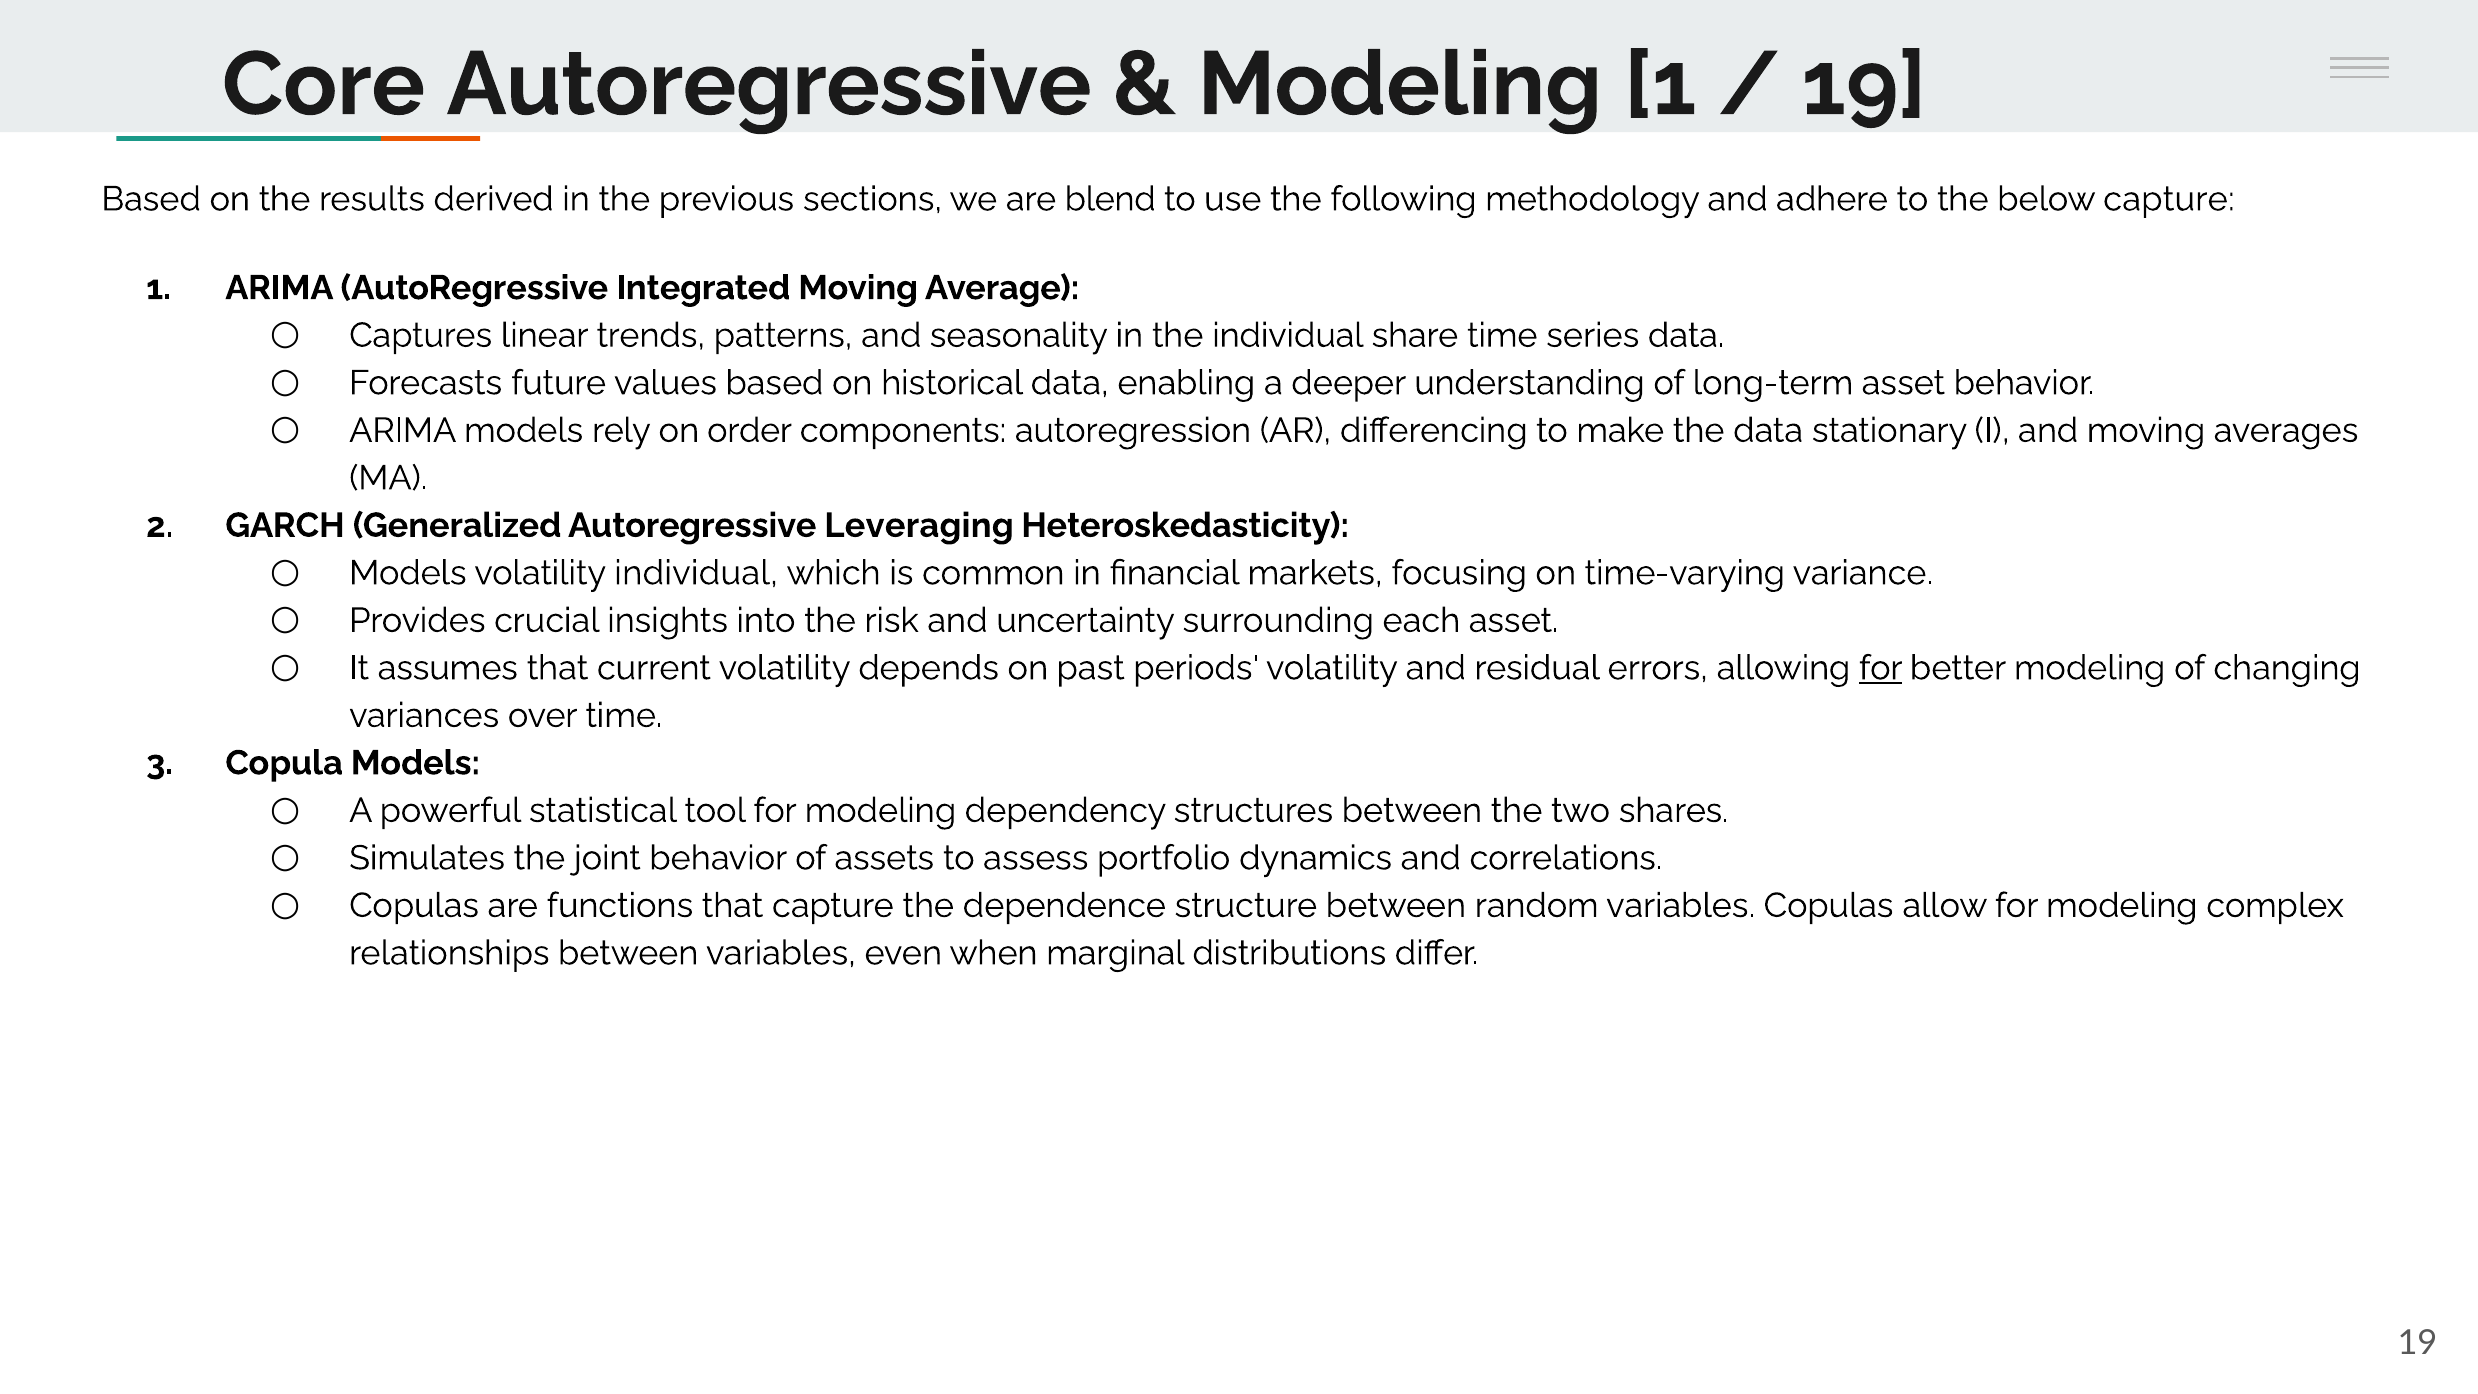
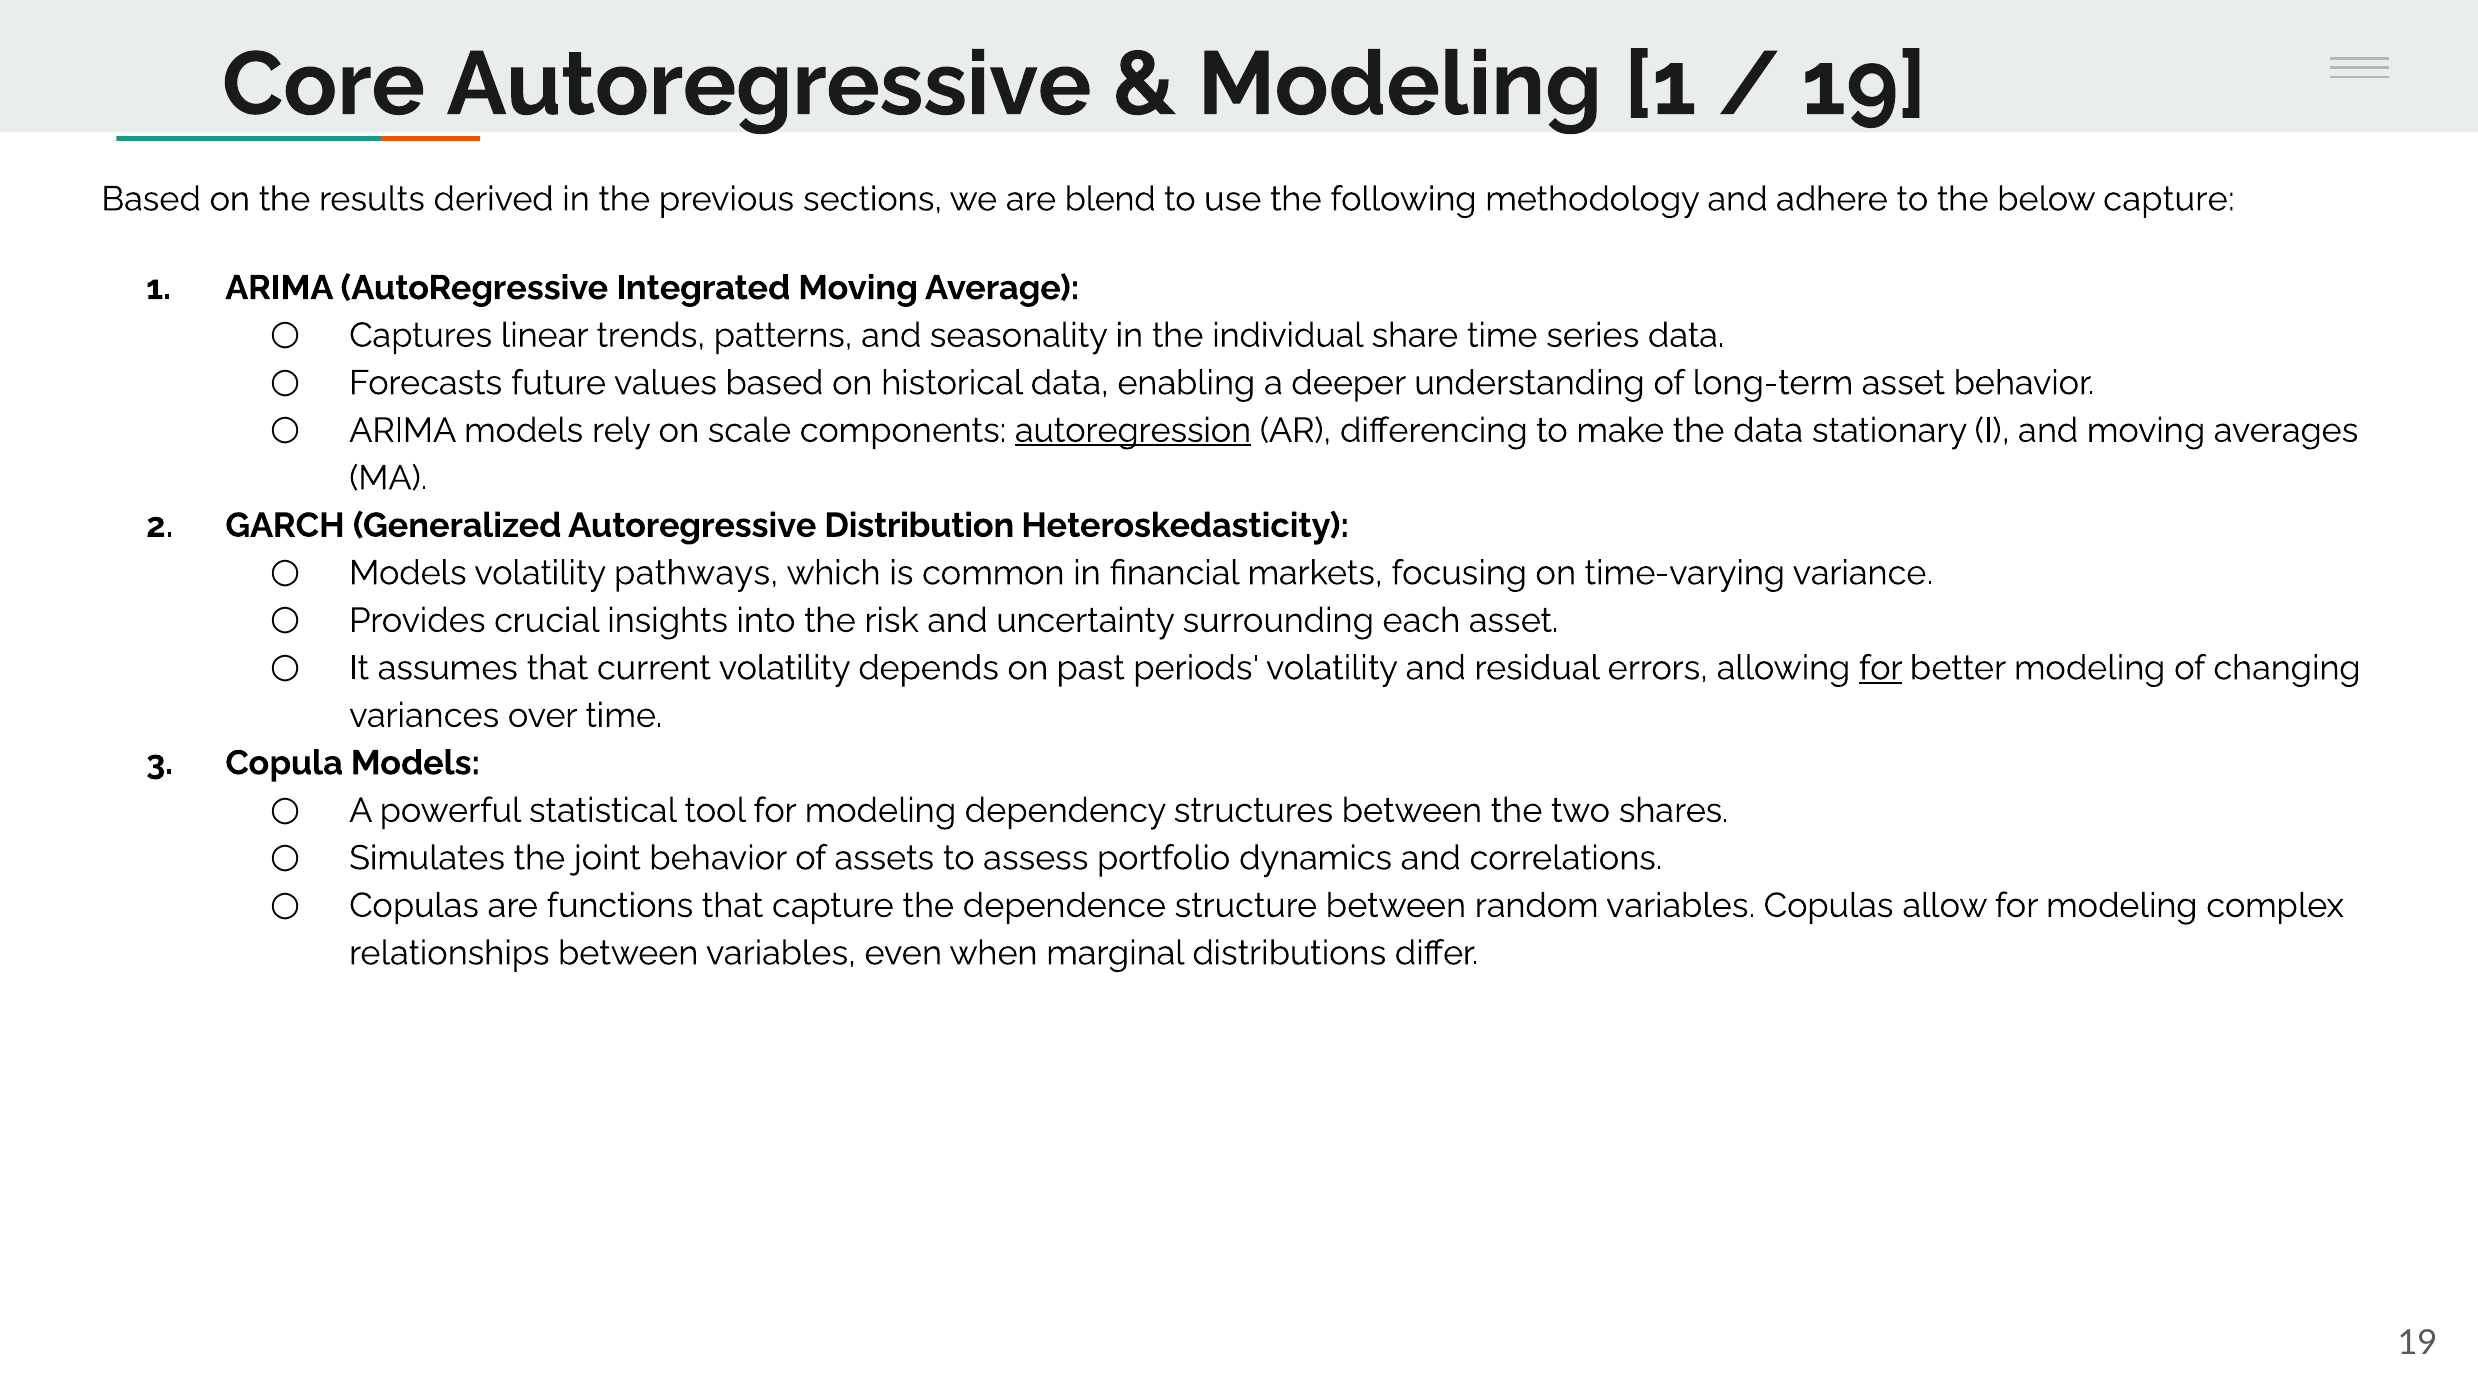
order: order -> scale
autoregression underline: none -> present
Leveraging: Leveraging -> Distribution
volatility individual: individual -> pathways
